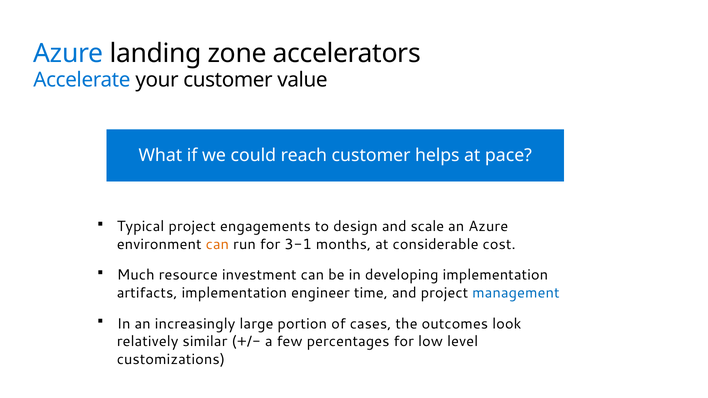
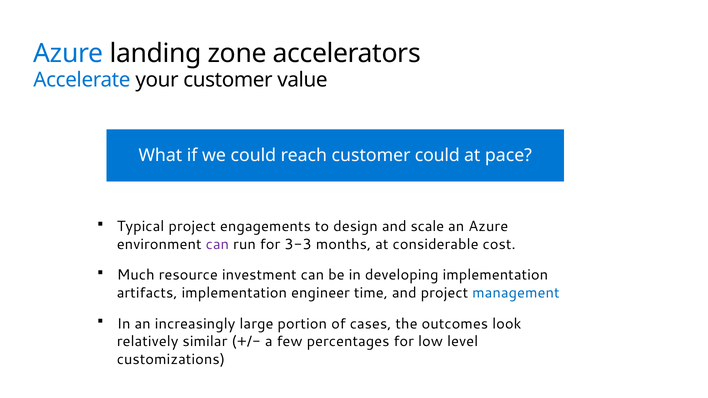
customer helps: helps -> could
can at (217, 244) colour: orange -> purple
3-1: 3-1 -> 3-3
